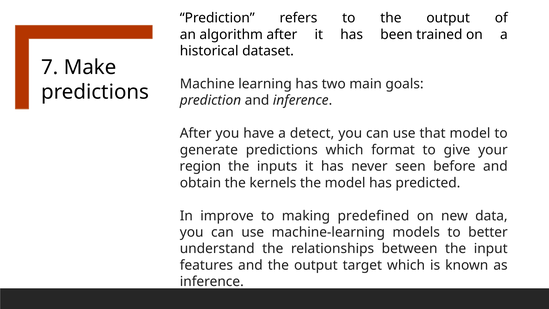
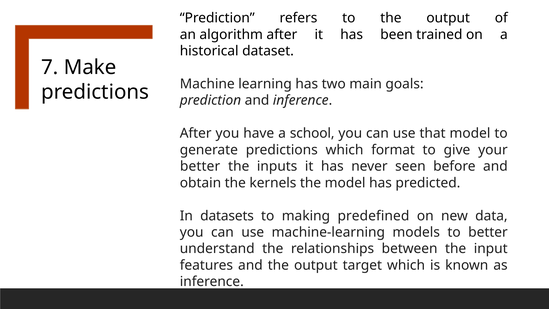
detect: detect -> school
region at (200, 166): region -> better
improve: improve -> datasets
